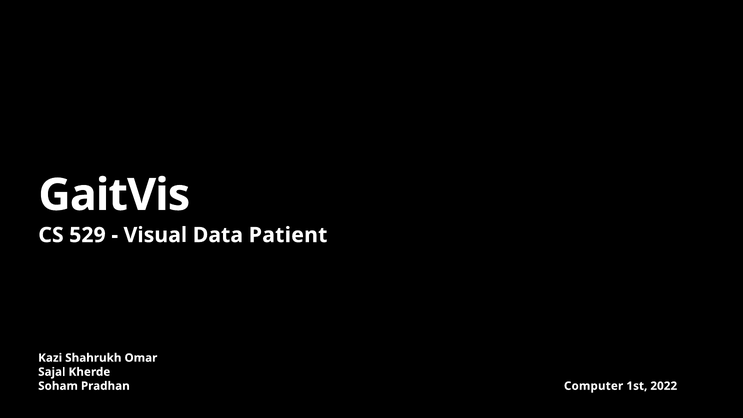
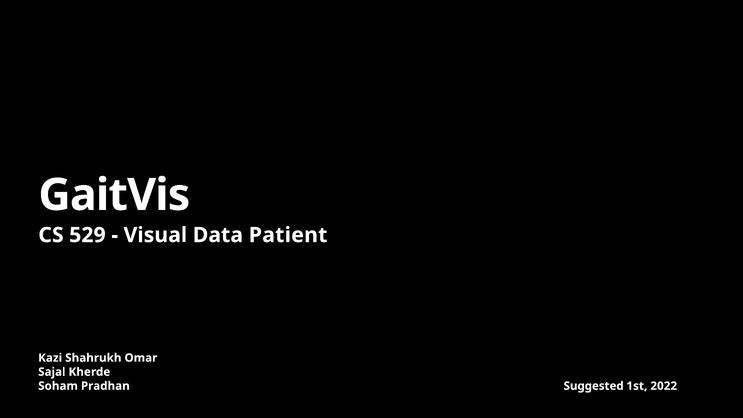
Computer: Computer -> Suggested
